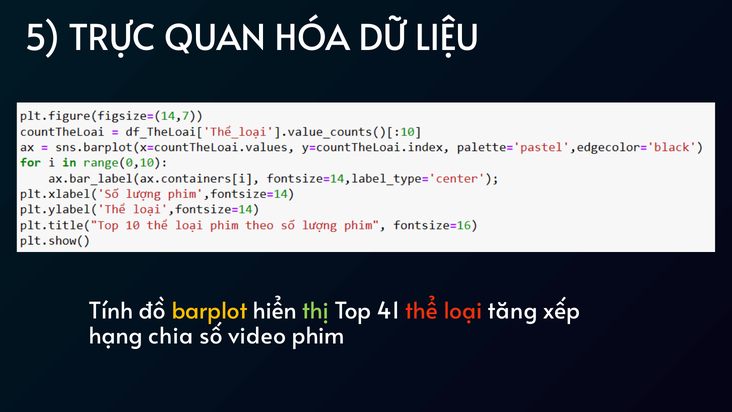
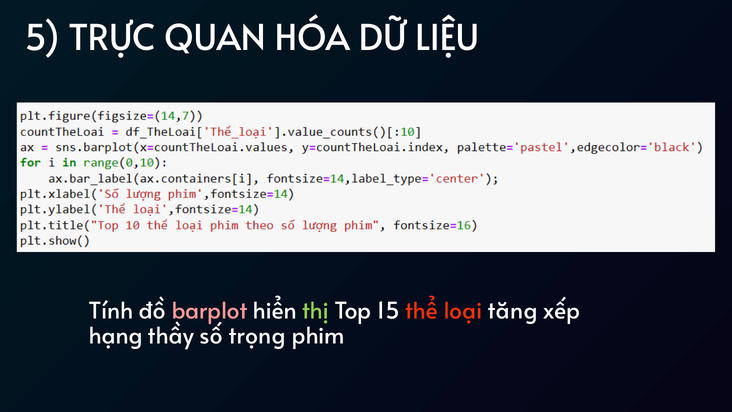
barplot colour: yellow -> pink
41: 41 -> 15
chia: chia -> thầy
video: video -> trọng
